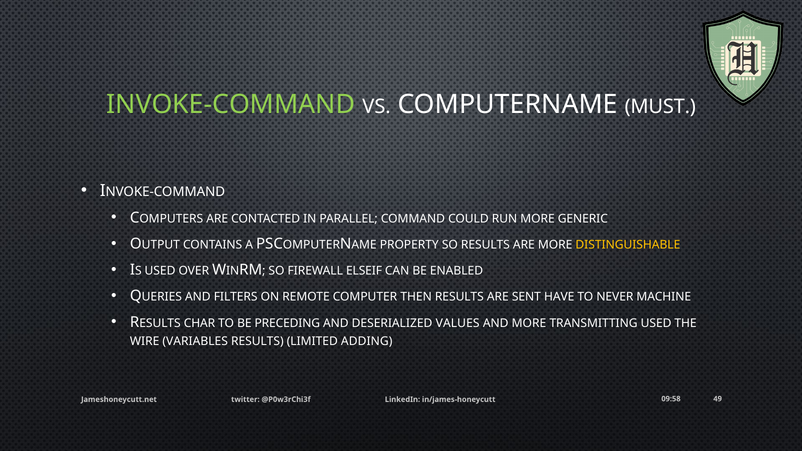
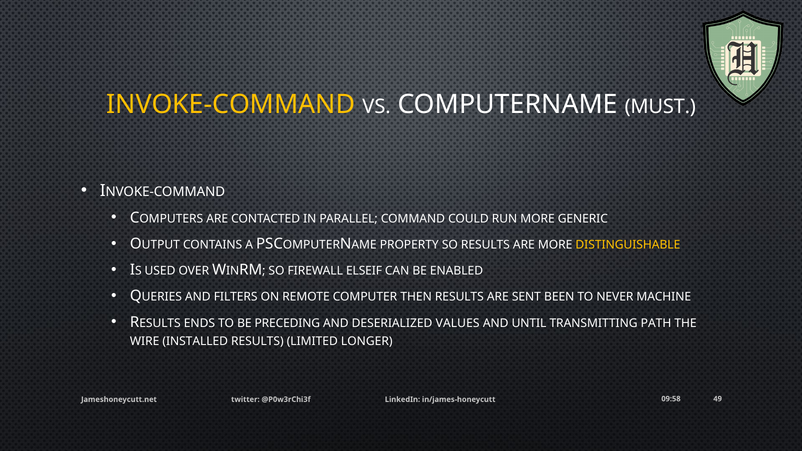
INVOKE-COMMAND colour: light green -> yellow
HAVE: HAVE -> BEEN
CHAR: CHAR -> ENDS
AND MORE: MORE -> UNTIL
TRANSMITTING USED: USED -> PATH
VARIABLES: VARIABLES -> INSTALLED
ADDING: ADDING -> LONGER
